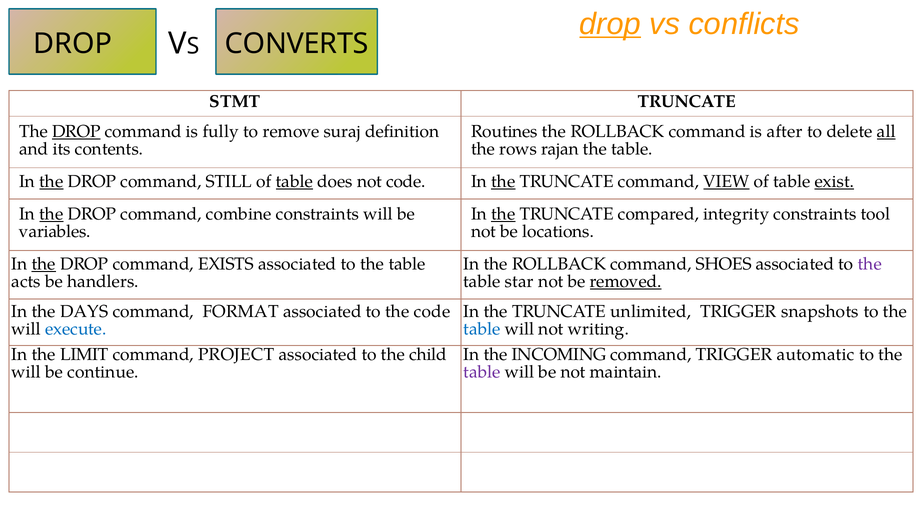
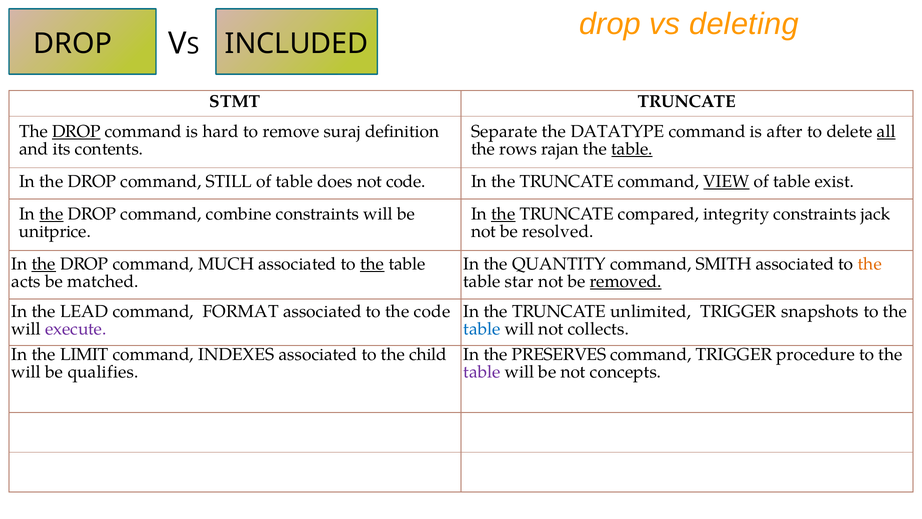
drop at (610, 24) underline: present -> none
conflicts: conflicts -> deleting
CONVERTS: CONVERTS -> INCLUDED
fully: fully -> hard
Routines: Routines -> Separate
ROLLBACK at (618, 131): ROLLBACK -> DATATYPE
table at (632, 149) underline: none -> present
the at (51, 181) underline: present -> none
table at (294, 181) underline: present -> none
the at (503, 181) underline: present -> none
exist underline: present -> none
tool: tool -> jack
variables: variables -> unitprice
locations: locations -> resolved
EXISTS: EXISTS -> MUCH
the at (372, 264) underline: none -> present
In the ROLLBACK: ROLLBACK -> QUANTITY
SHOES: SHOES -> SMITH
the at (870, 264) colour: purple -> orange
handlers: handlers -> matched
DAYS: DAYS -> LEAD
execute colour: blue -> purple
writing: writing -> collects
PROJECT: PROJECT -> INDEXES
INCOMING: INCOMING -> PRESERVES
automatic: automatic -> procedure
continue: continue -> qualifies
maintain: maintain -> concepts
